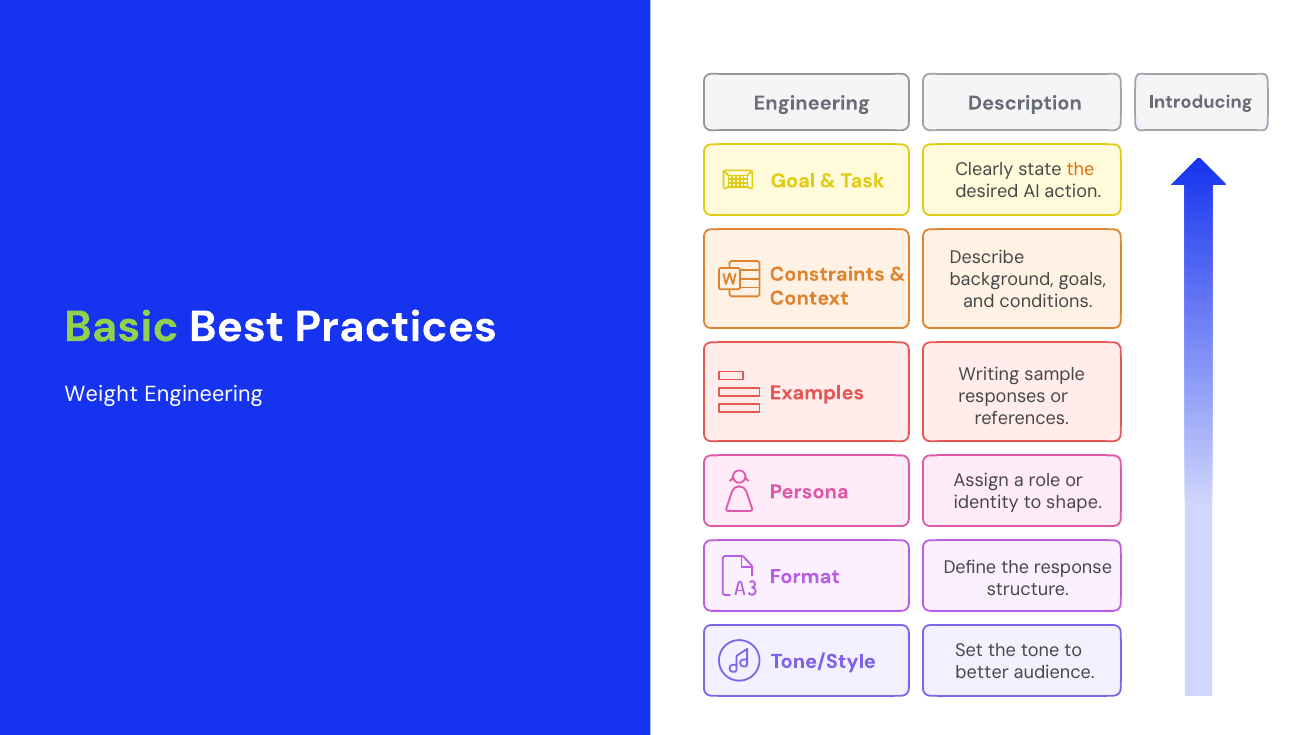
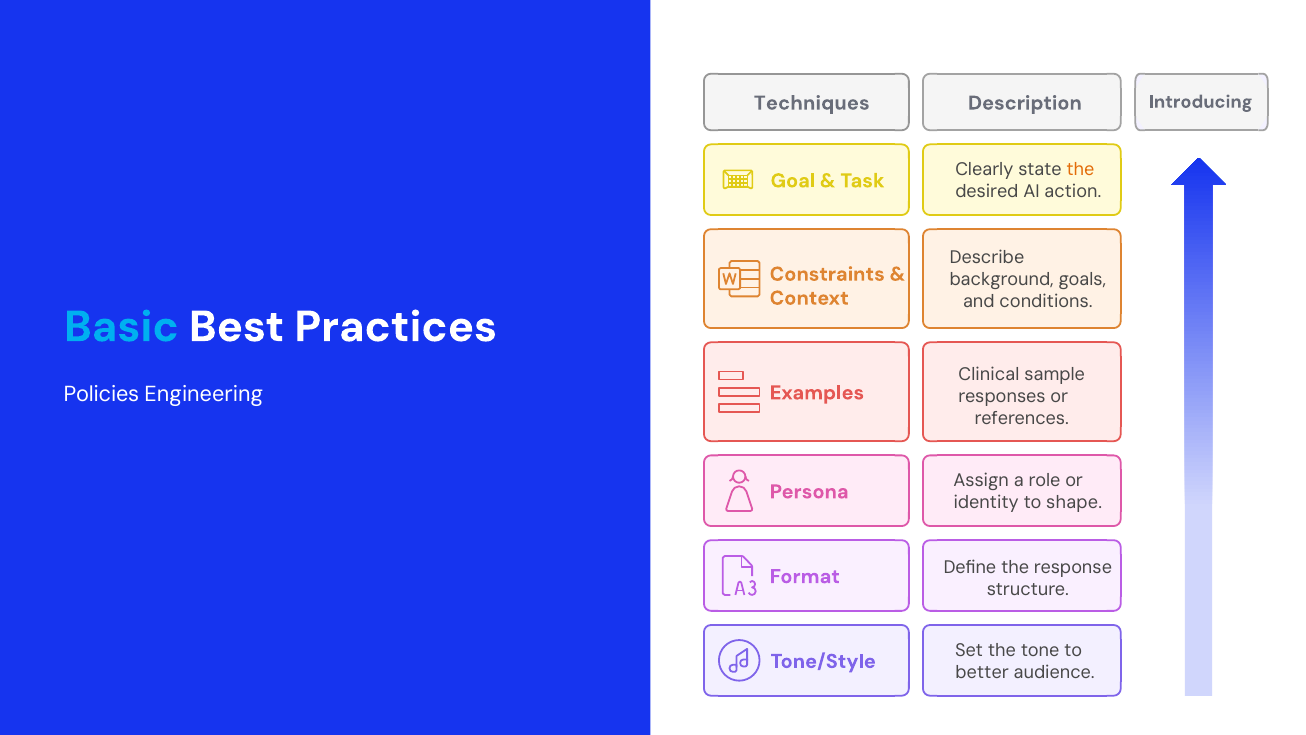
Engineering at (812, 103): Engineering -> Techniques
Basic colour: light green -> light blue
Writing: Writing -> Clinical
Weight: Weight -> Policies
